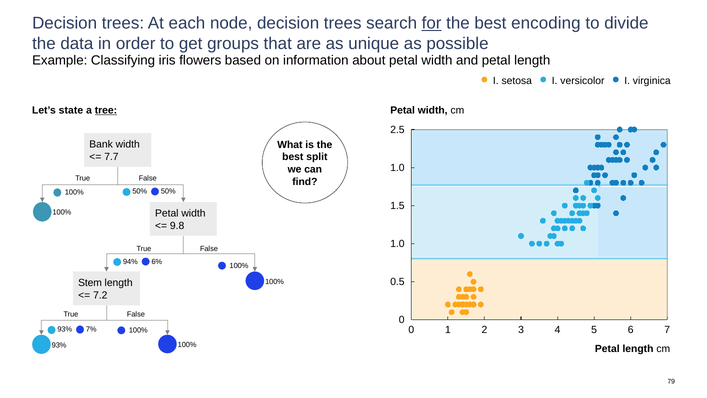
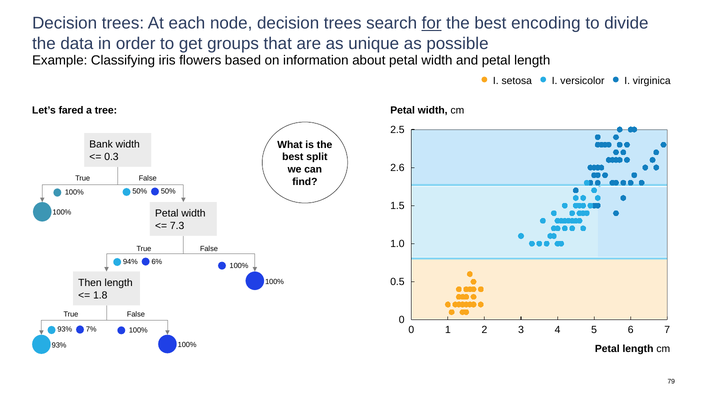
state: state -> fared
tree underline: present -> none
7.7: 7.7 -> 0.3
1.0 at (397, 168): 1.0 -> 2.6
9.8: 9.8 -> 7.3
Stem: Stem -> Then
7.2: 7.2 -> 1.8
